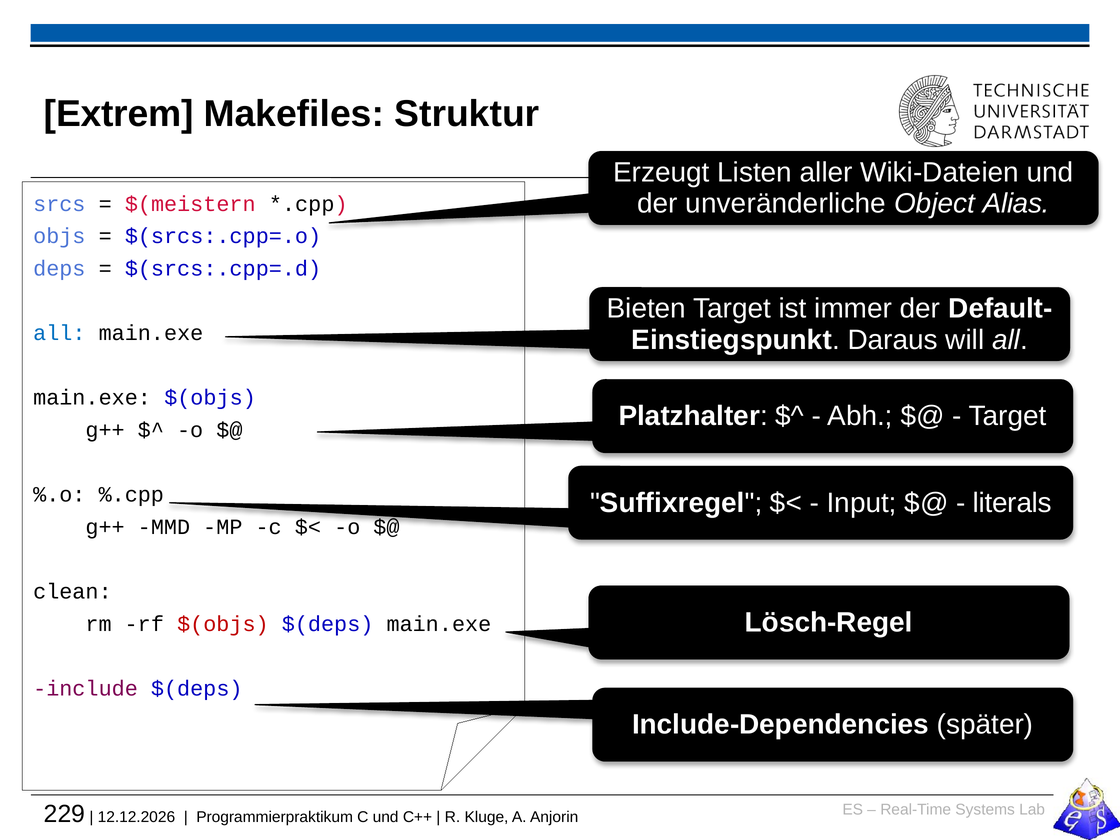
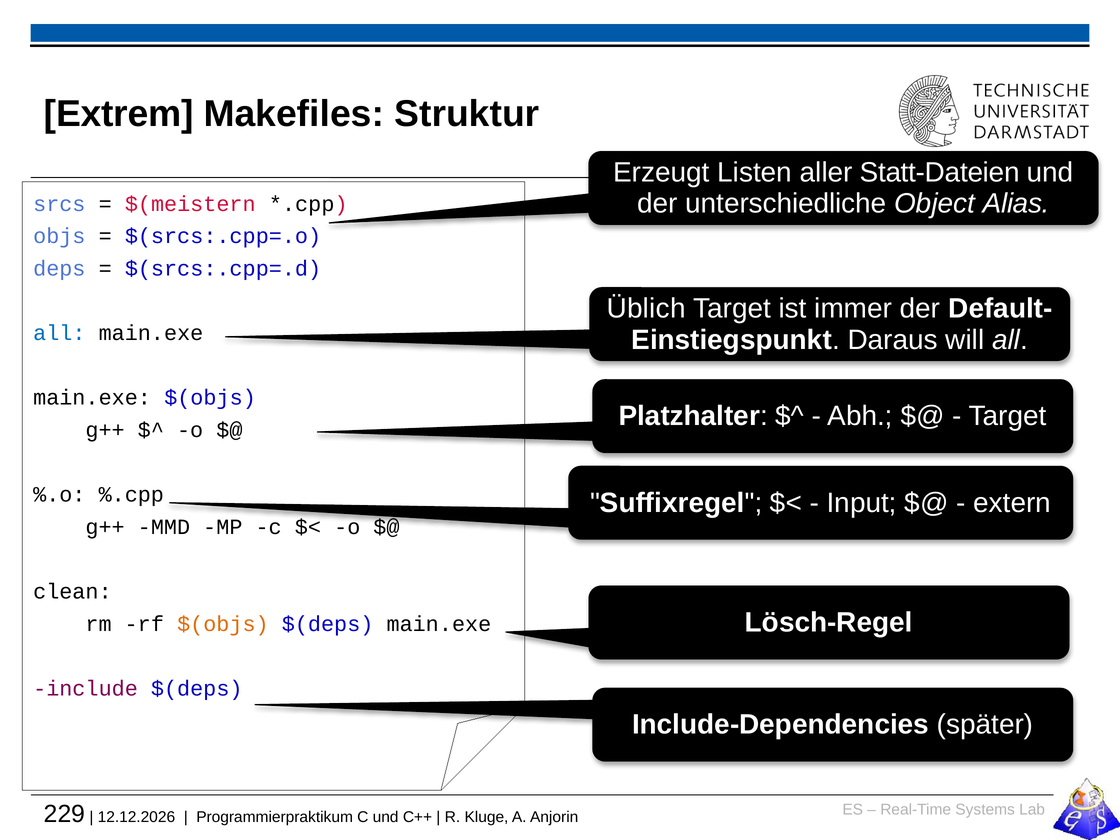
Wiki-Dateien: Wiki-Dateien -> Statt-Dateien
unveränderliche: unveränderliche -> unterschiedliche
Bieten: Bieten -> Üblich
literals: literals -> extern
$(objs at (223, 624) colour: red -> orange
